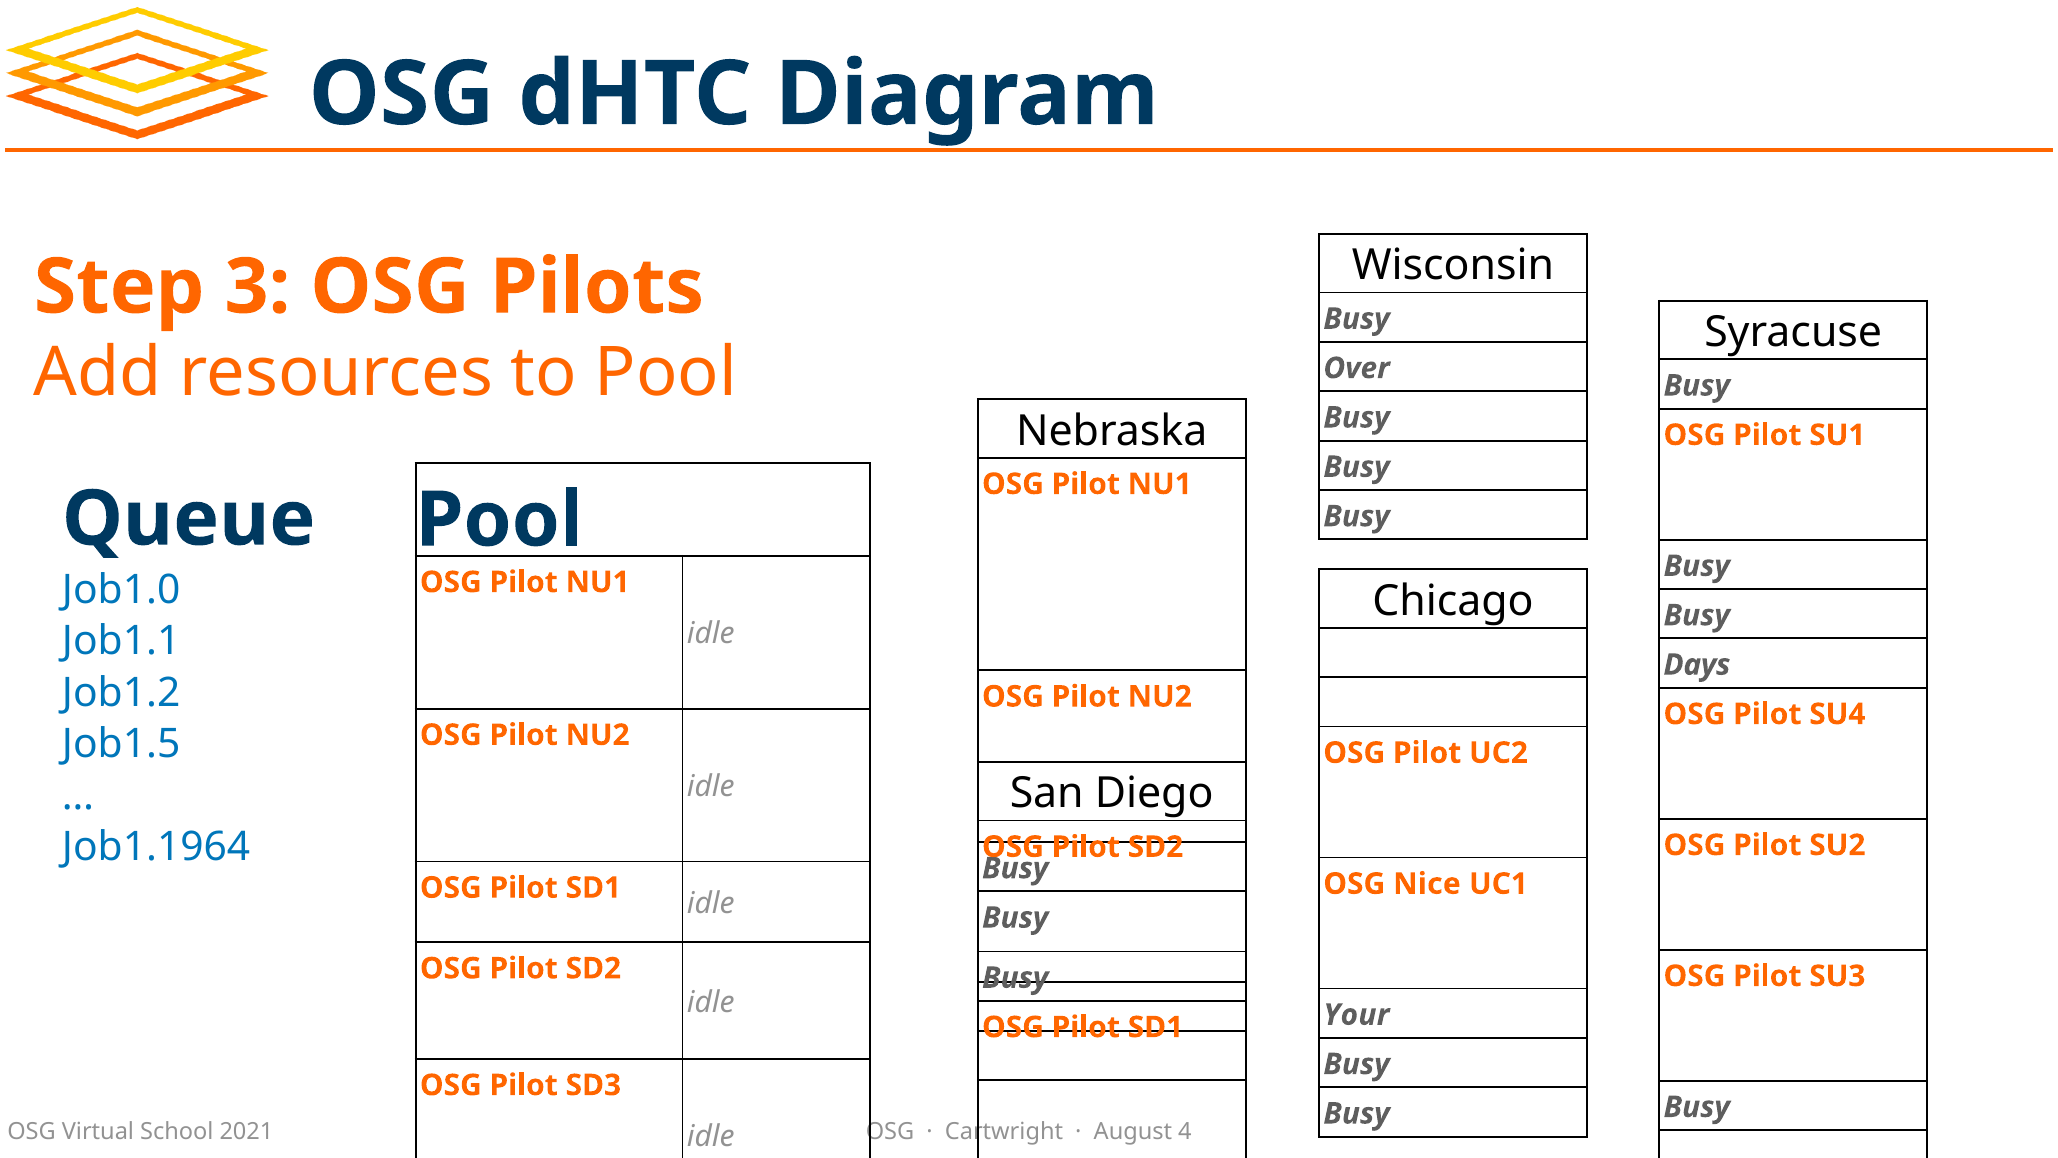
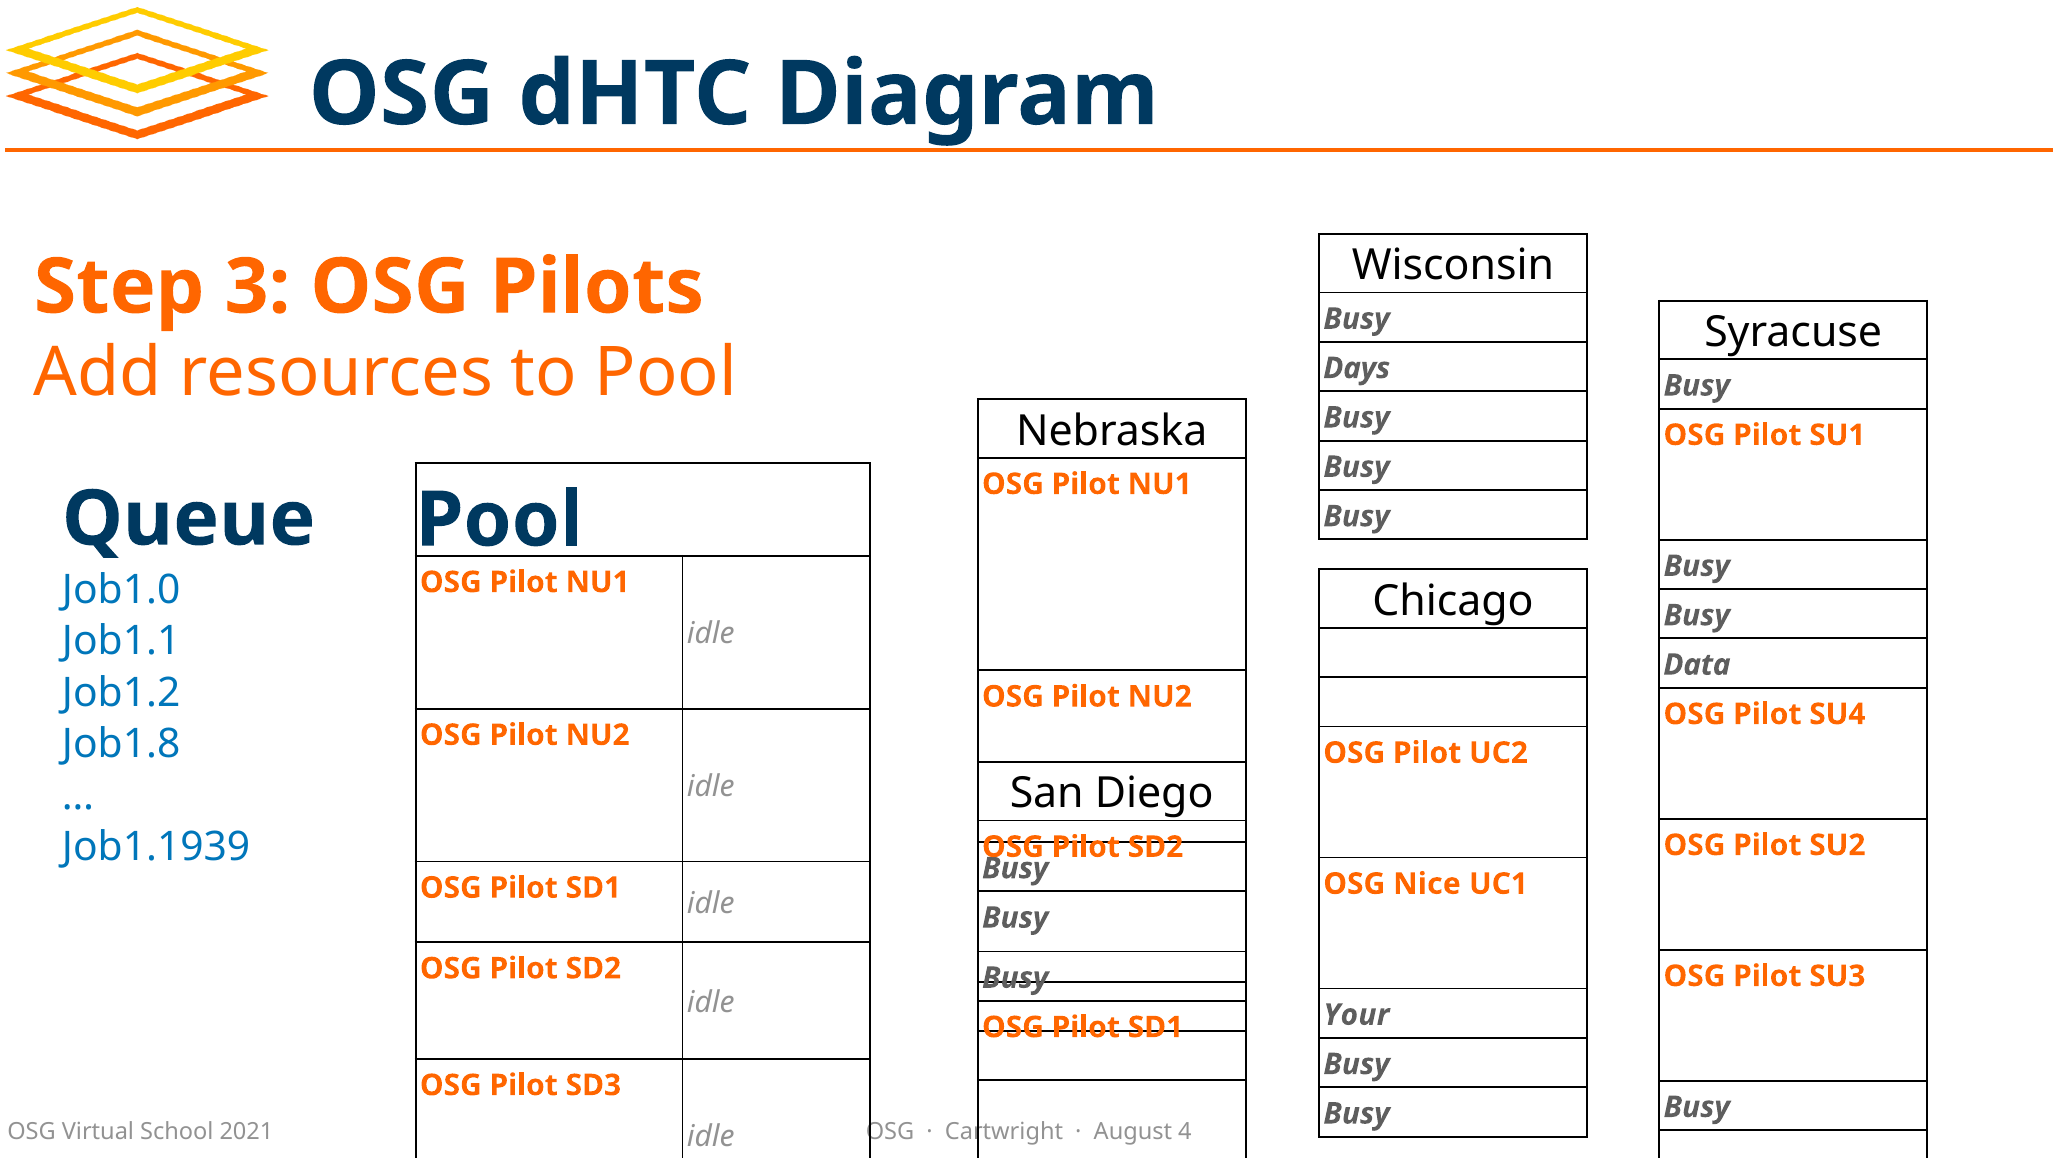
Over: Over -> Days
Days: Days -> Data
Job1.5: Job1.5 -> Job1.8
Job1.1964: Job1.1964 -> Job1.1939
